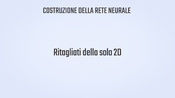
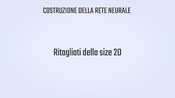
solo: solo -> size
